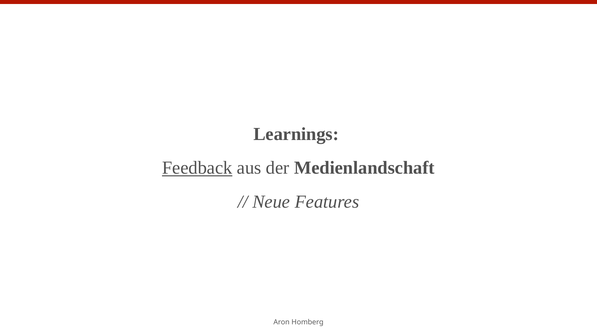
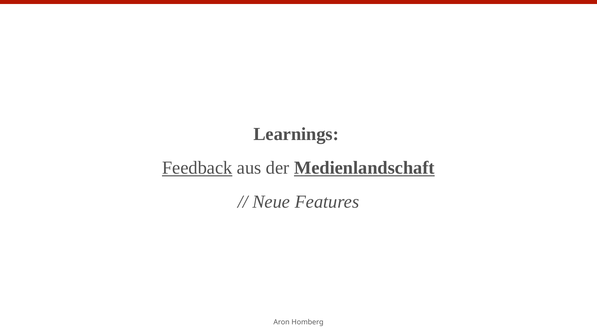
Medienlandschaft underline: none -> present
